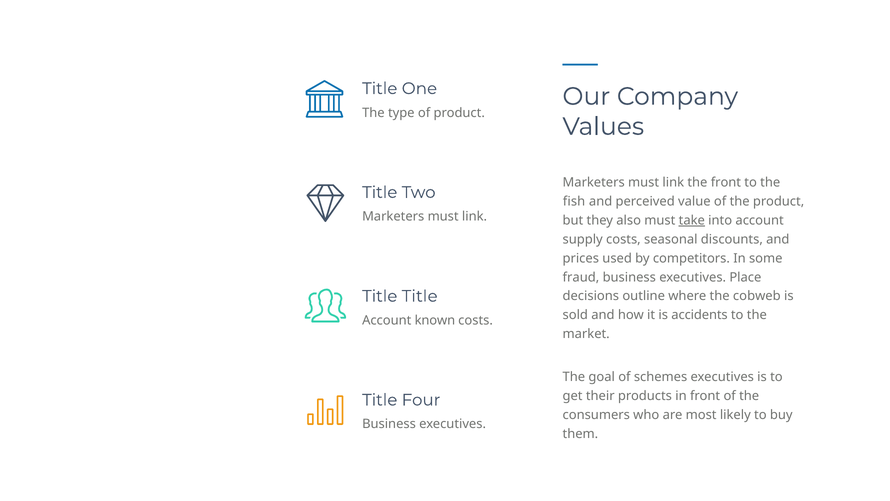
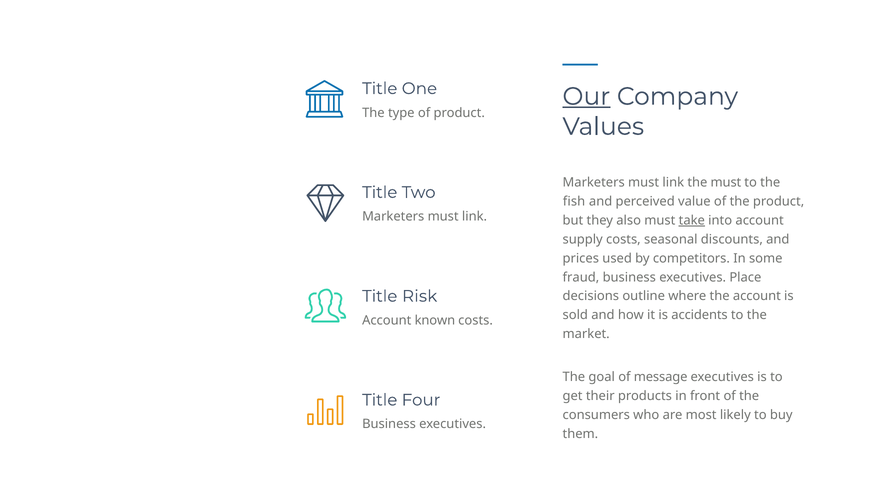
Our underline: none -> present
the front: front -> must
Title Title: Title -> Risk
the cobweb: cobweb -> account
schemes: schemes -> message
